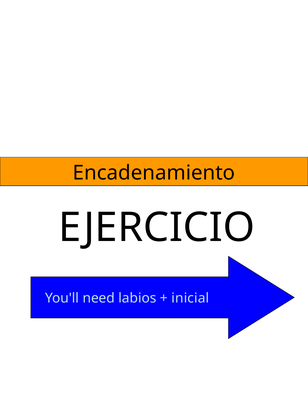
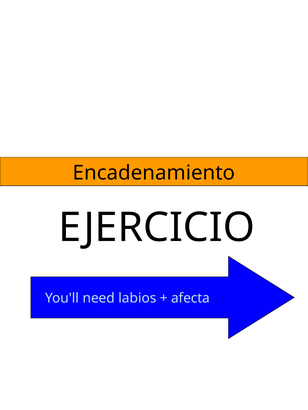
inicial: inicial -> afecta
